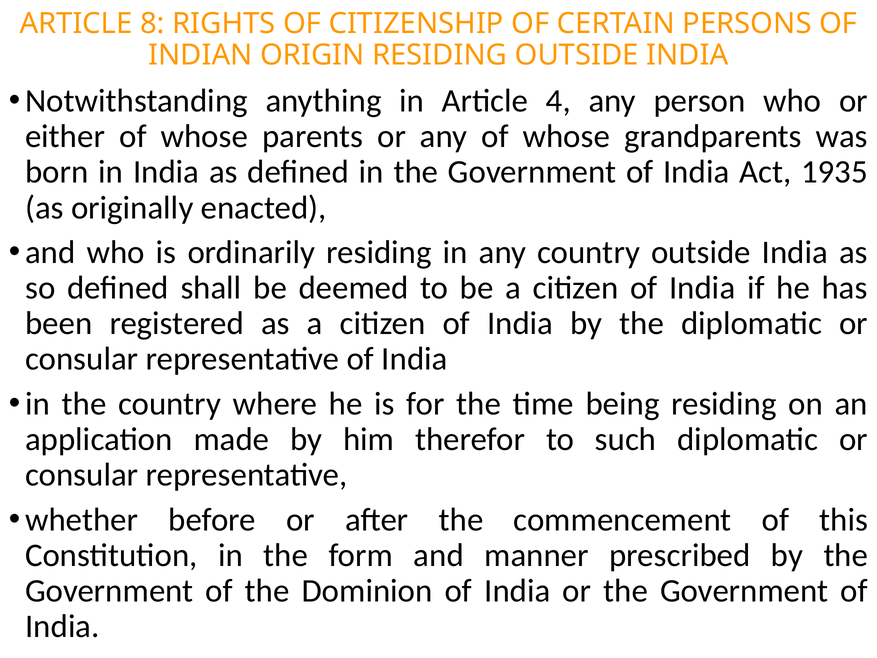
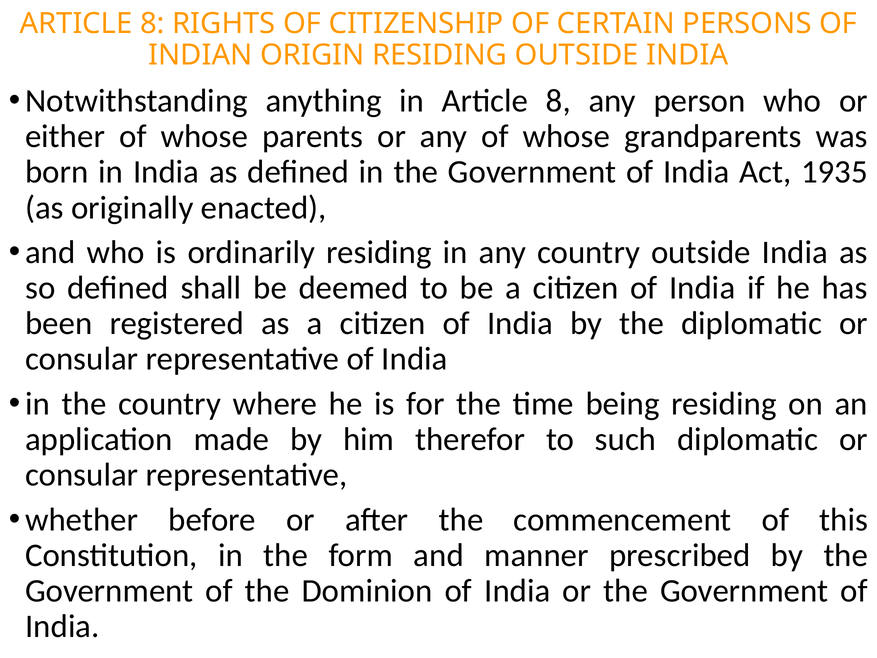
in Article 4: 4 -> 8
